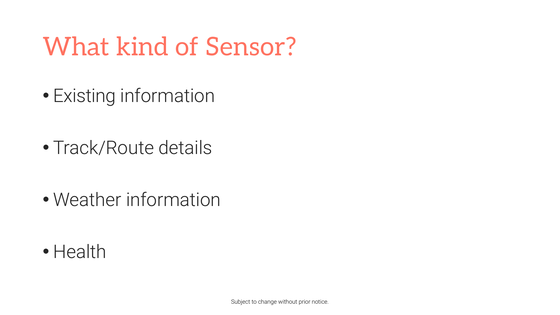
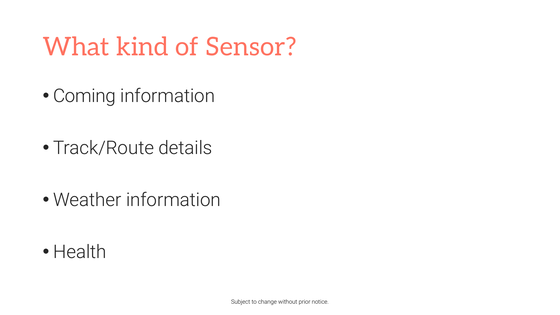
Existing: Existing -> Coming
